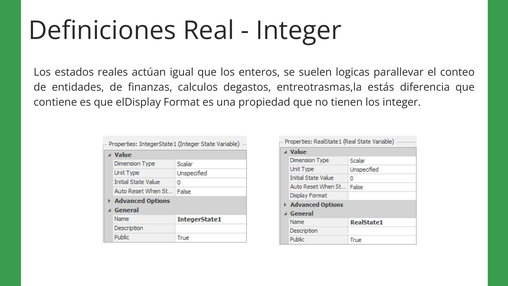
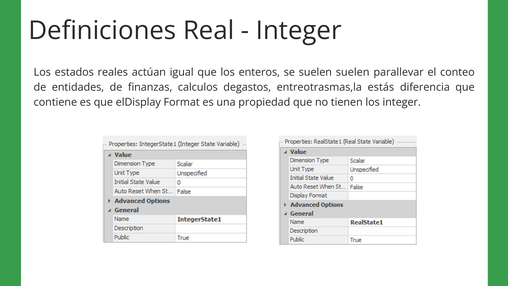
suelen logicas: logicas -> suelen
